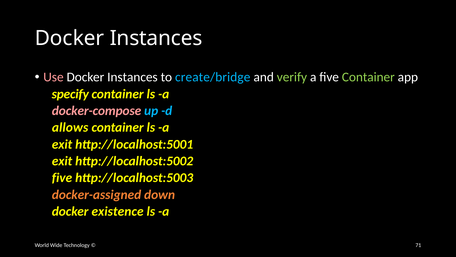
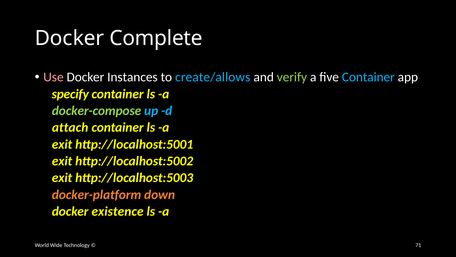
Instances at (156, 38): Instances -> Complete
create/bridge: create/bridge -> create/allows
Container at (368, 77) colour: light green -> light blue
docker-compose colour: pink -> light green
allows: allows -> attach
five at (62, 178): five -> exit
docker-assigned: docker-assigned -> docker-platform
